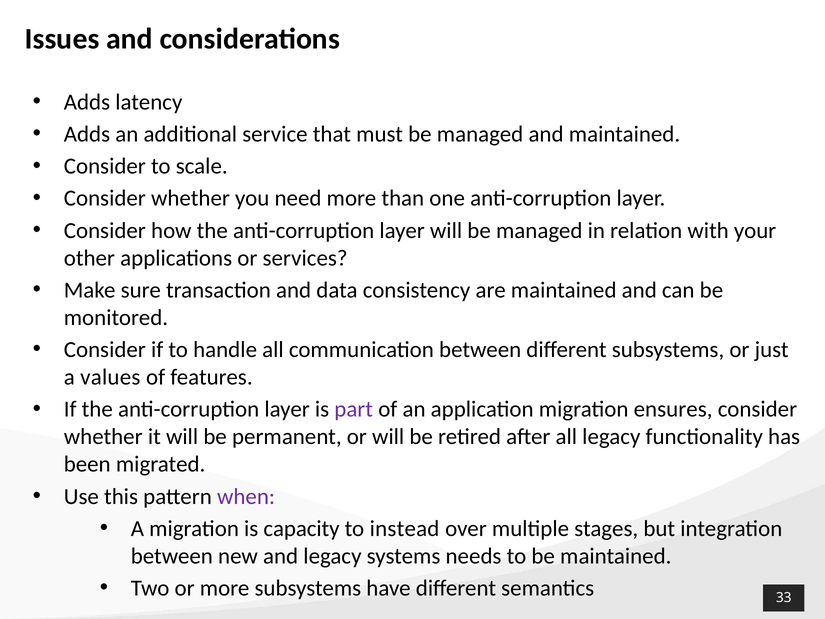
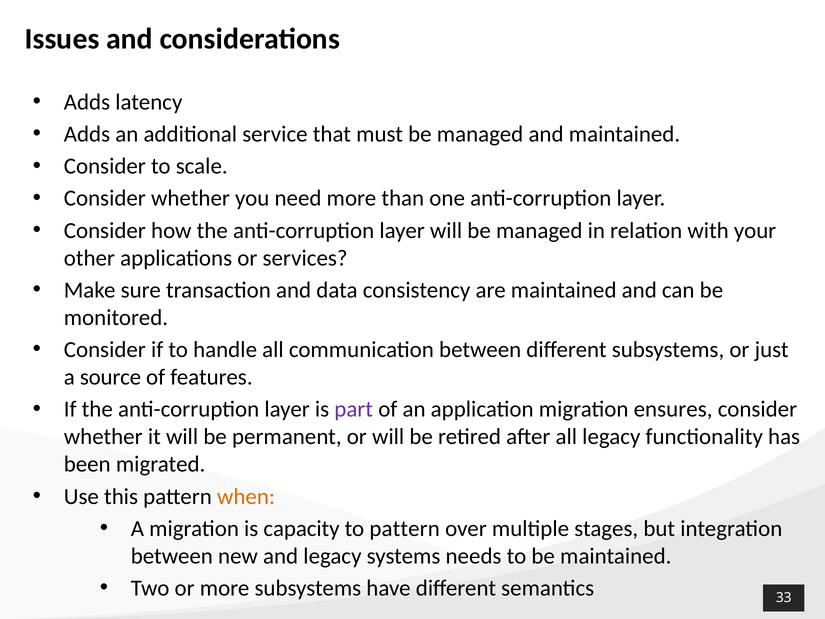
values: values -> source
when colour: purple -> orange
to instead: instead -> pattern
